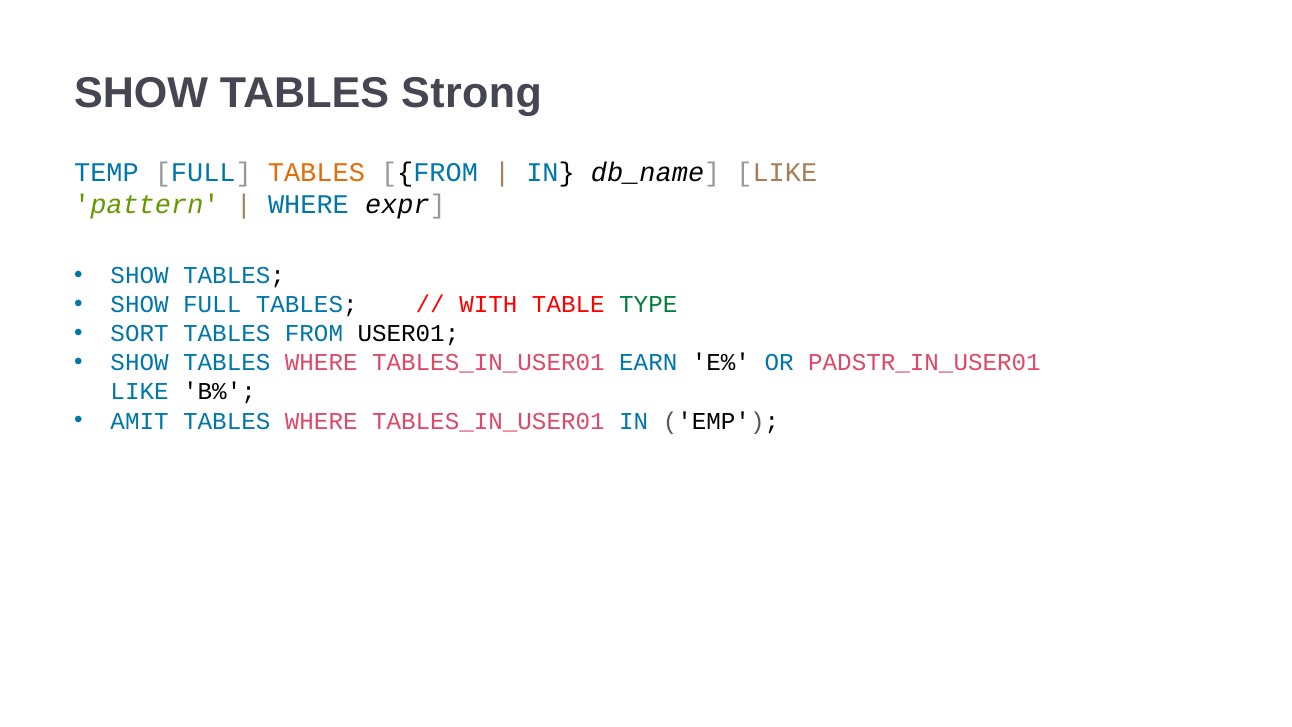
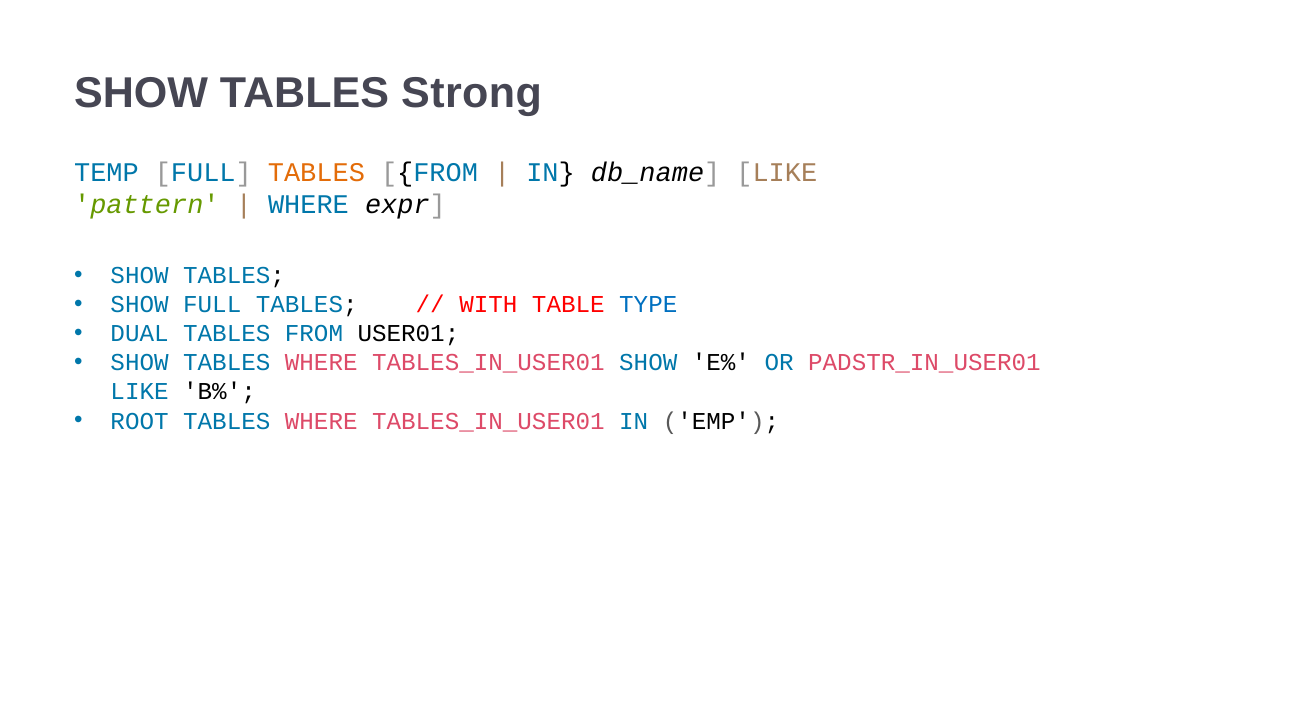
TYPE colour: green -> blue
SORT: SORT -> DUAL
TABLES_IN_USER01 EARN: EARN -> SHOW
AMIT: AMIT -> ROOT
